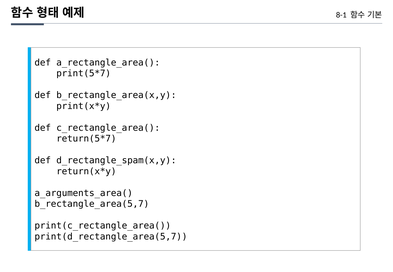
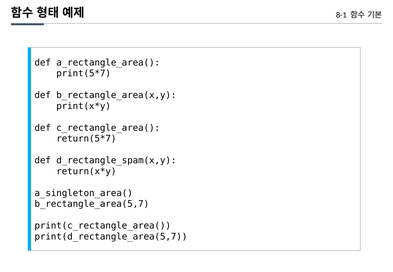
a_arguments_area(: a_arguments_area( -> a_singleton_area(
